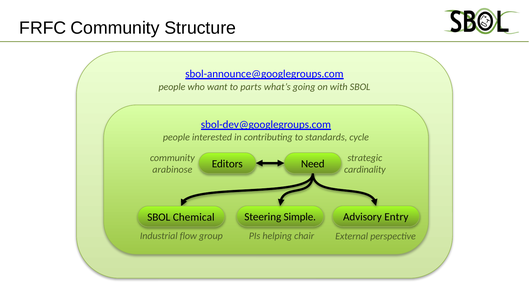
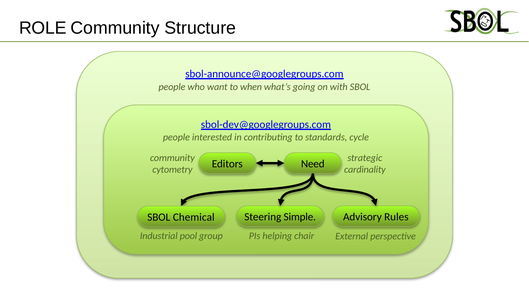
FRFC: FRFC -> ROLE
parts: parts -> when
arabinose: arabinose -> cytometry
Entry: Entry -> Rules
flow: flow -> pool
